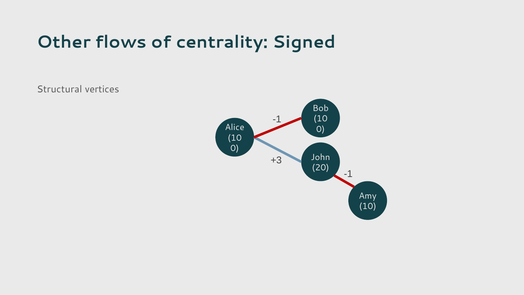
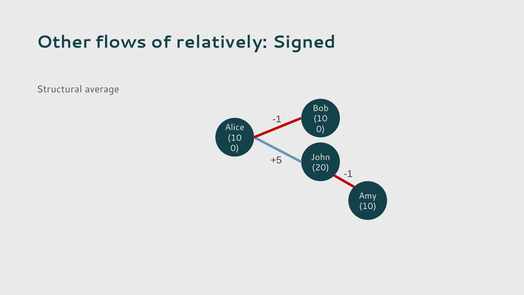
centrality: centrality -> relatively
vertices: vertices -> average
+3: +3 -> +5
